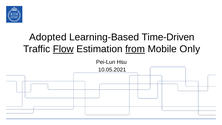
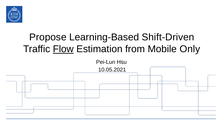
Adopted: Adopted -> Propose
Time-Driven: Time-Driven -> Shift-Driven
from underline: present -> none
